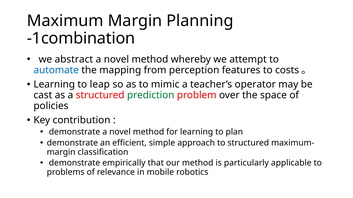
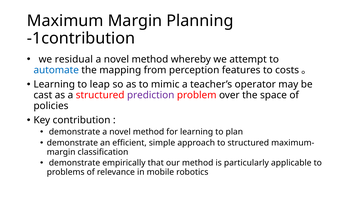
-1combination: -1combination -> -1contribution
abstract: abstract -> residual
prediction colour: green -> purple
